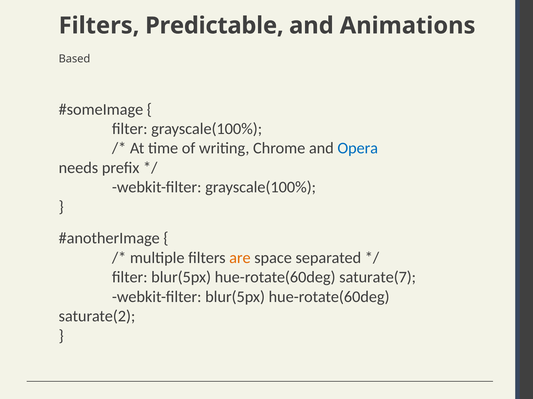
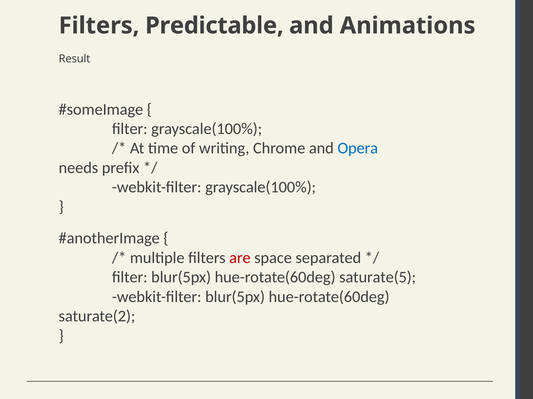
Based: Based -> Result
are colour: orange -> red
saturate(7: saturate(7 -> saturate(5
